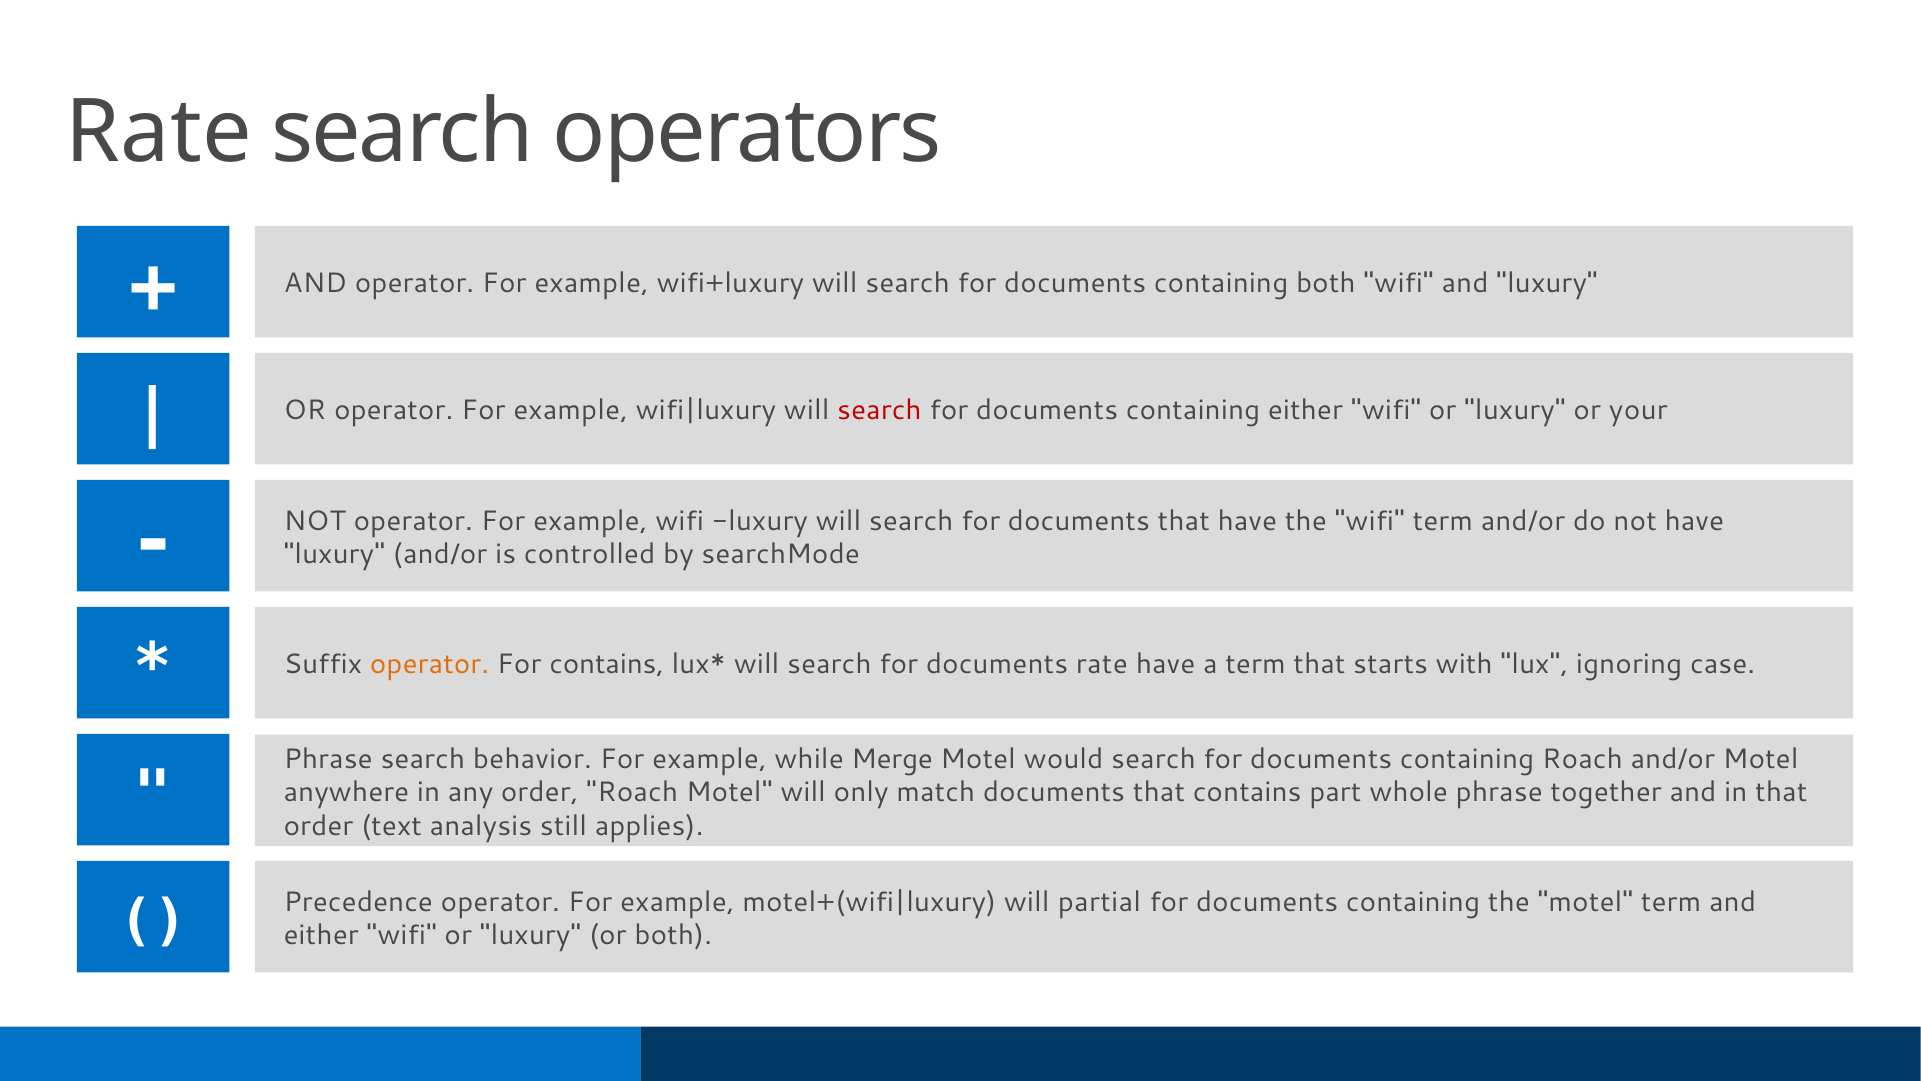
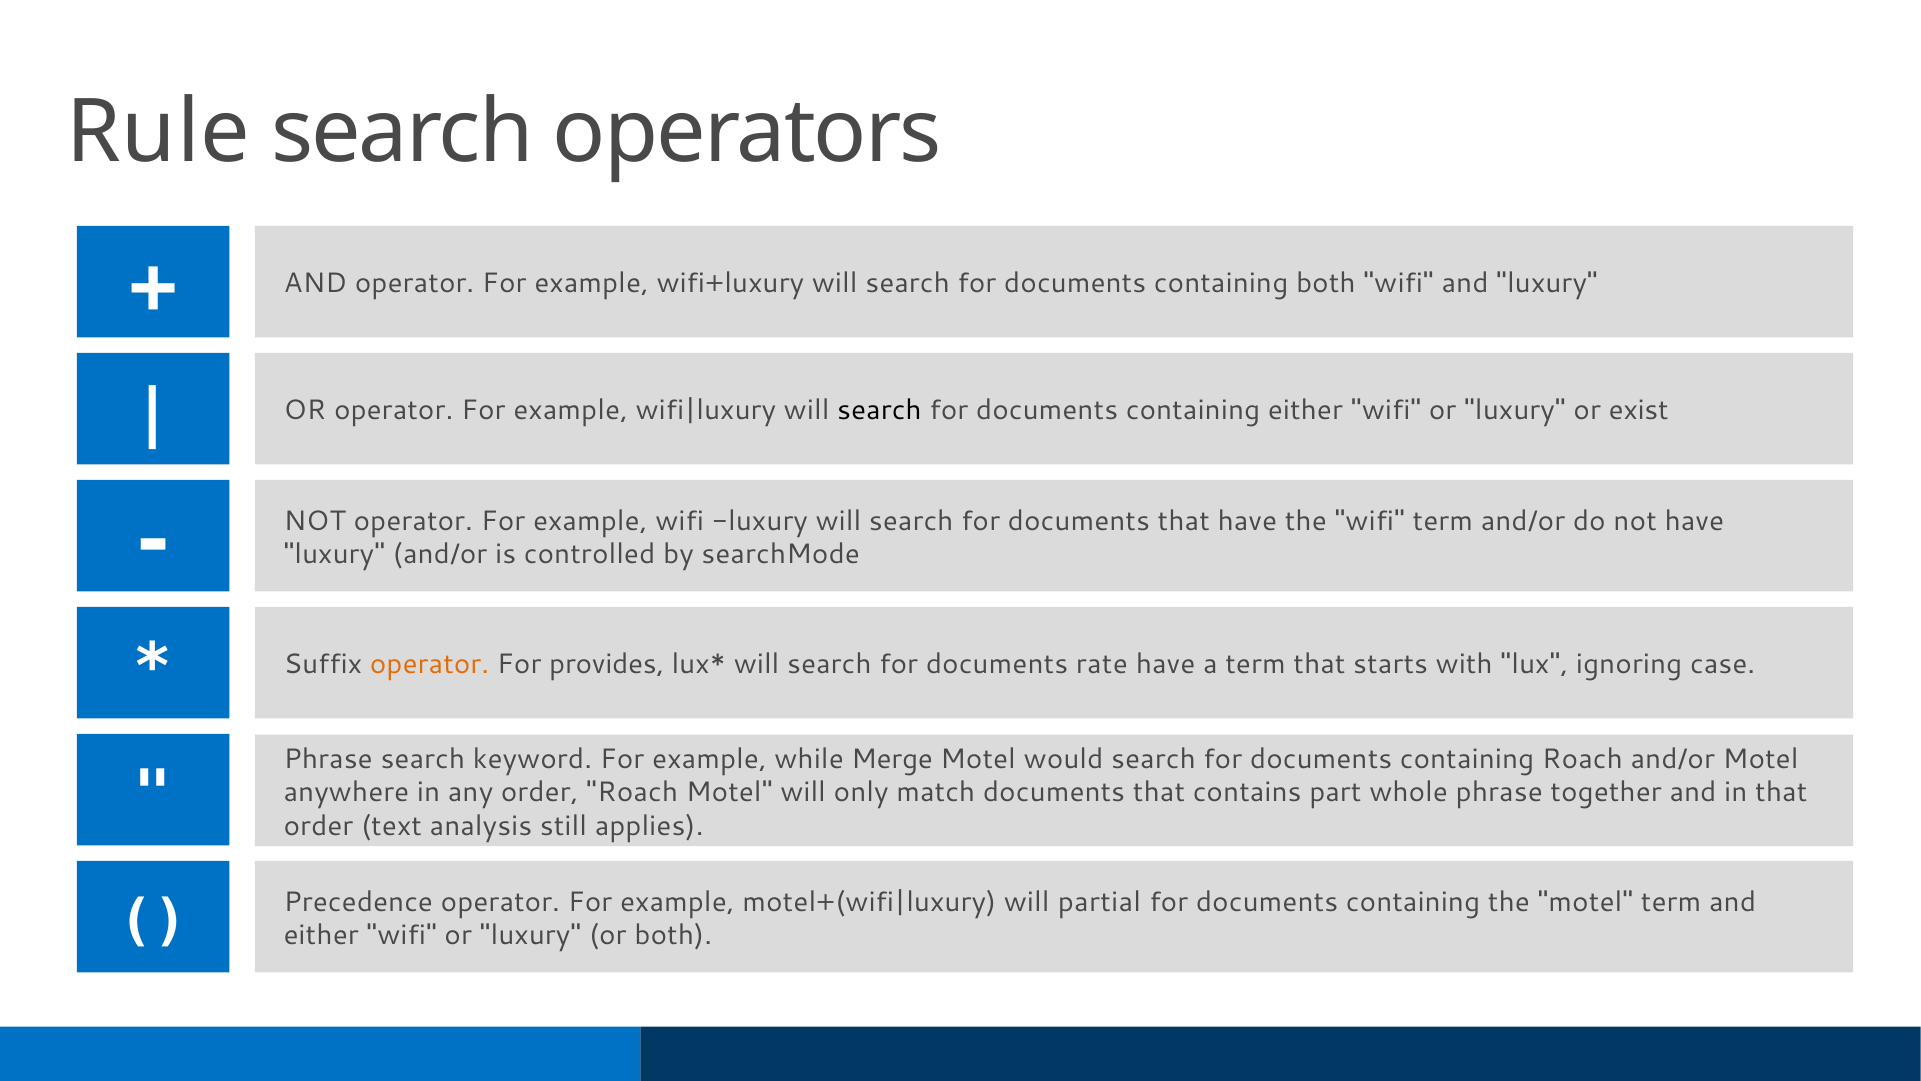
Rate at (159, 132): Rate -> Rule
search at (879, 410) colour: red -> black
your: your -> exist
For contains: contains -> provides
behavior: behavior -> keyword
